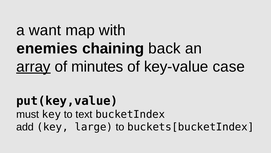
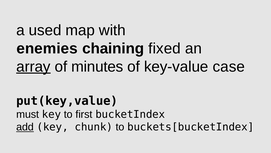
want: want -> used
back: back -> fixed
text: text -> first
add underline: none -> present
large: large -> chunk
